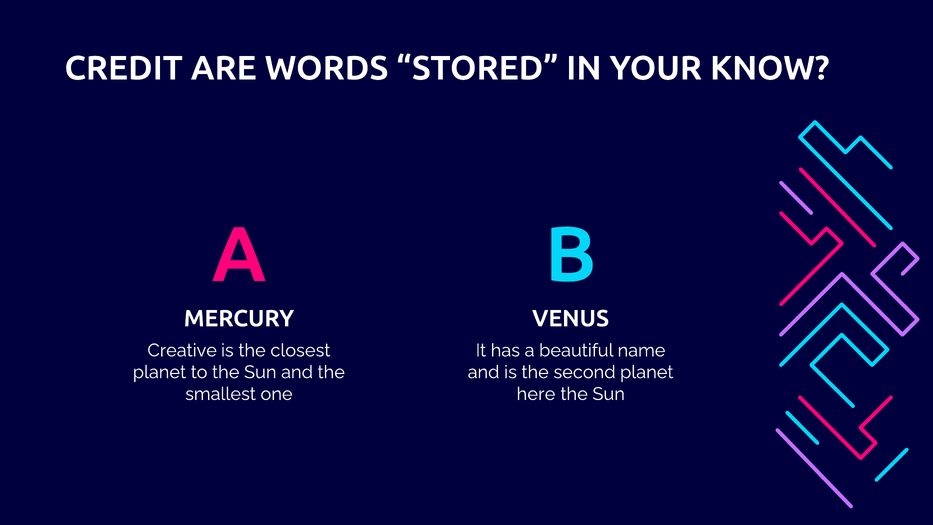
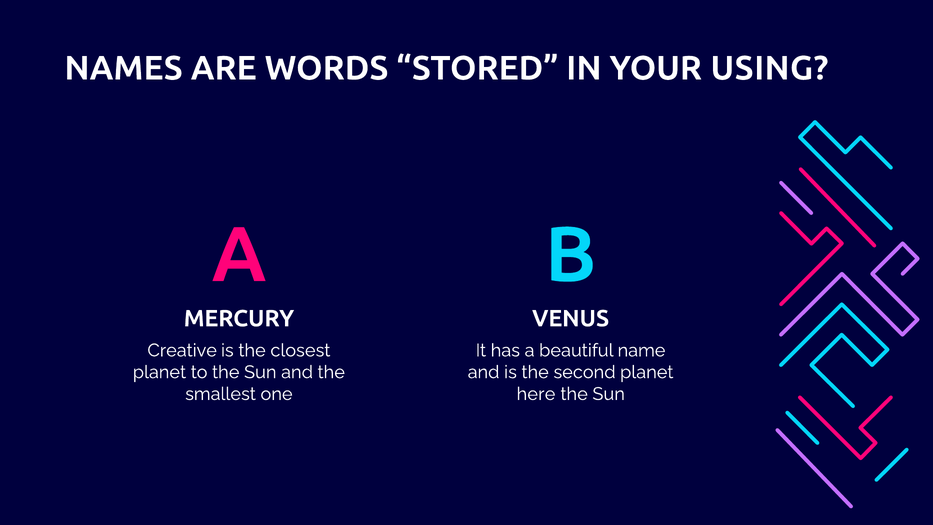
CREDIT: CREDIT -> NAMES
KNOW: KNOW -> USING
